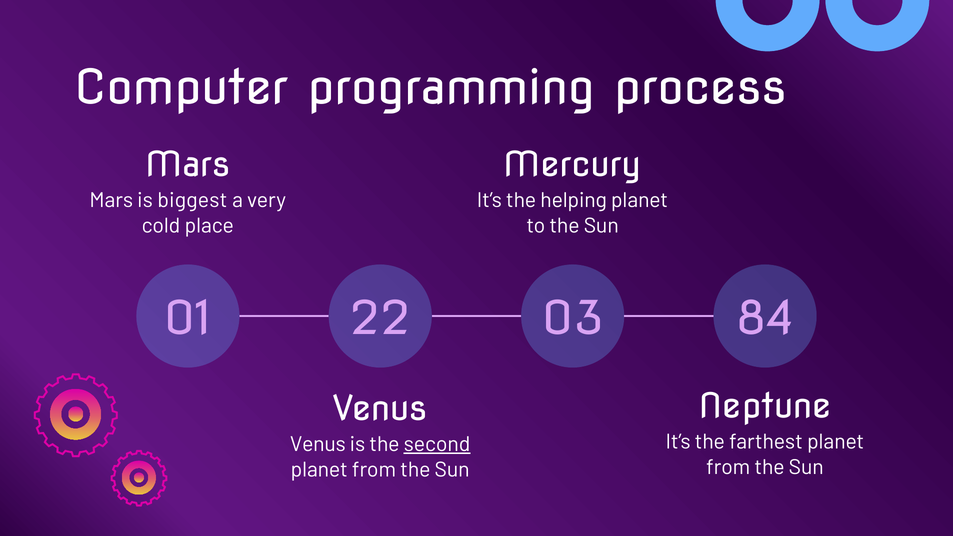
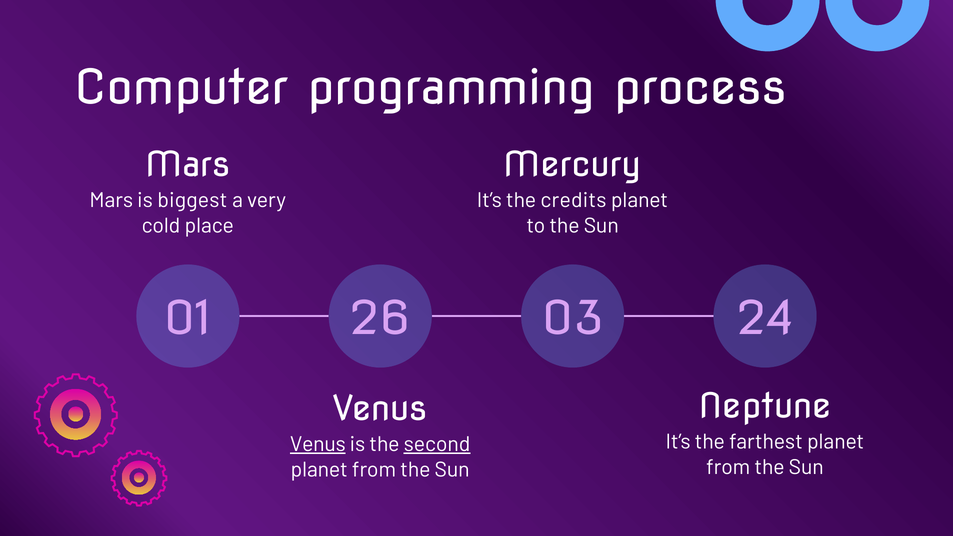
helping: helping -> credits
22: 22 -> 26
84: 84 -> 24
Venus at (318, 444) underline: none -> present
